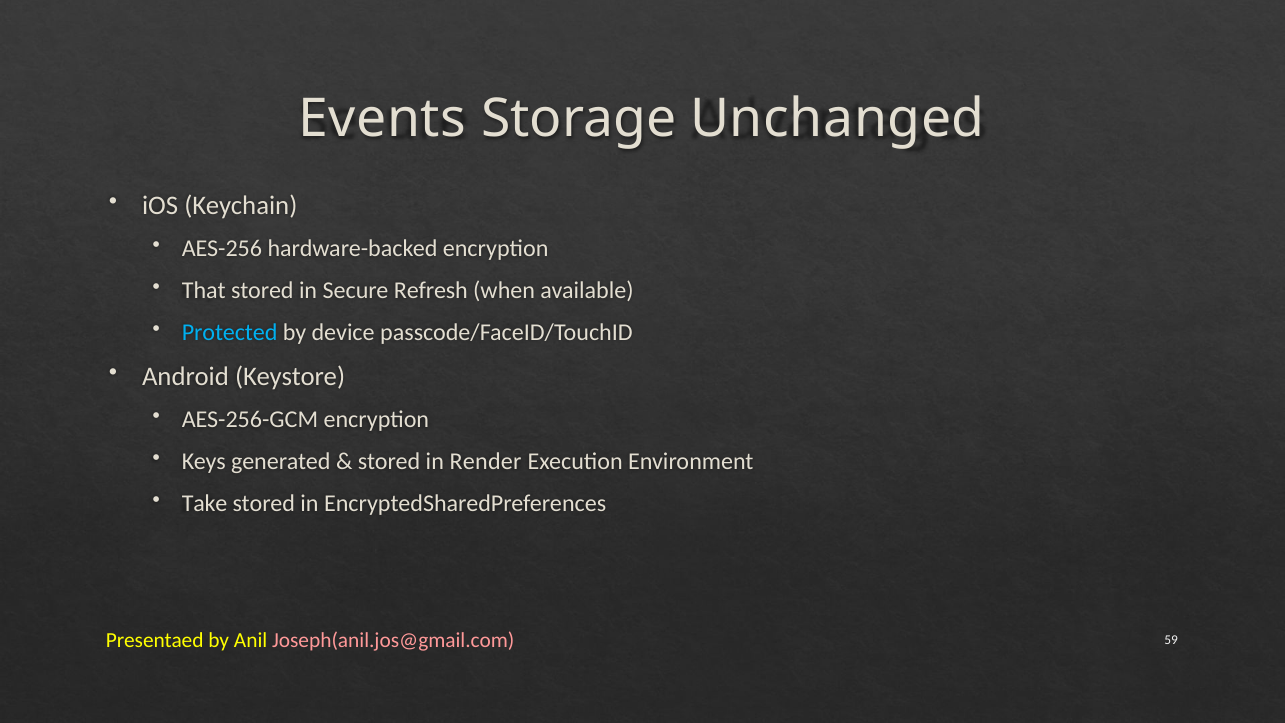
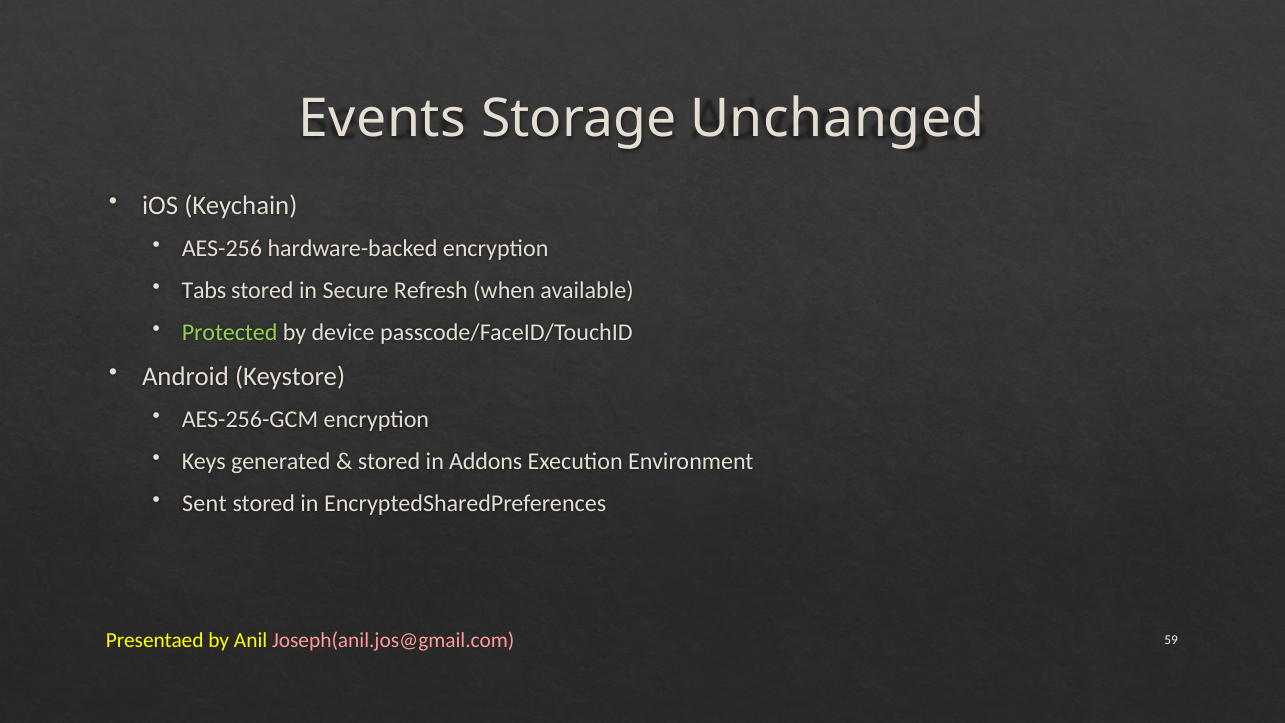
That: That -> Tabs
Protected colour: light blue -> light green
Render: Render -> Addons
Take: Take -> Sent
